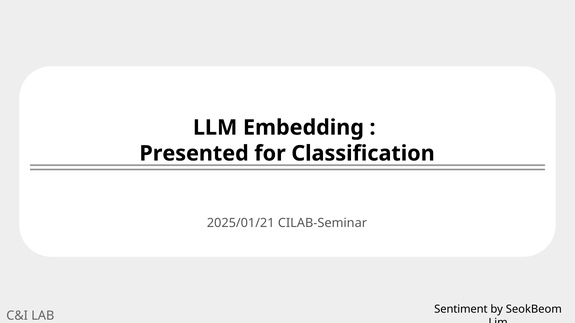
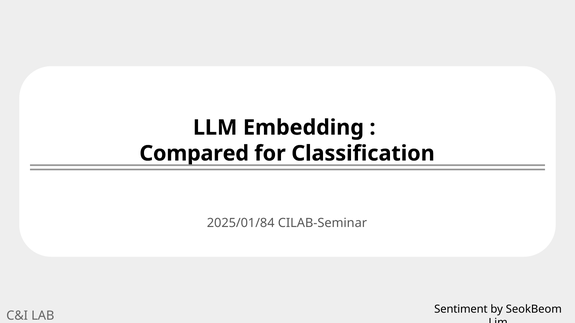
Presented: Presented -> Compared
2025/01/21: 2025/01/21 -> 2025/01/84
